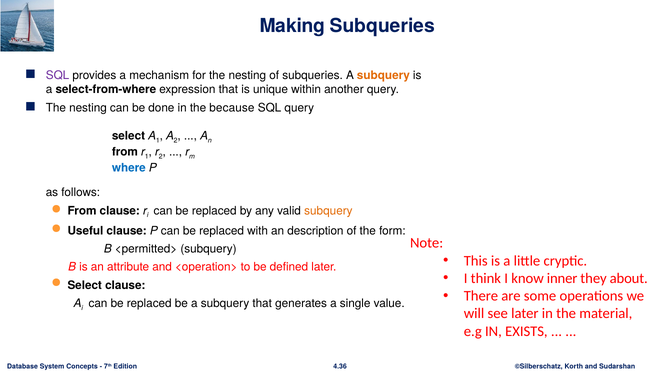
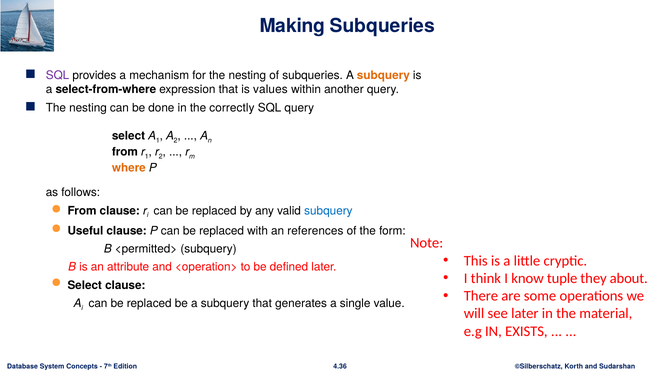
unique: unique -> values
because: because -> correctly
where colour: blue -> orange
subquery at (328, 211) colour: orange -> blue
description: description -> references
inner: inner -> tuple
